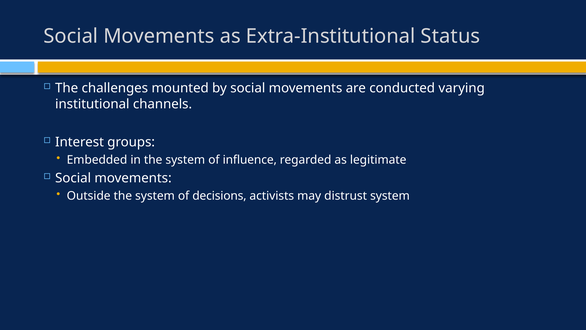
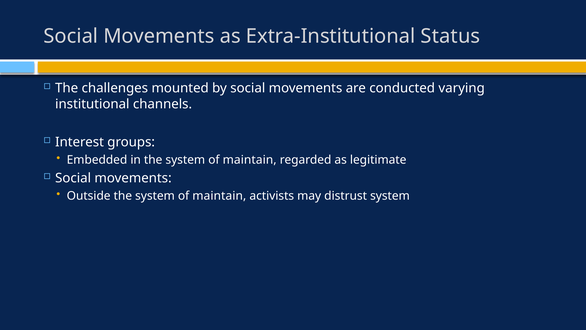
influence at (250, 160): influence -> maintain
decisions at (219, 196): decisions -> maintain
